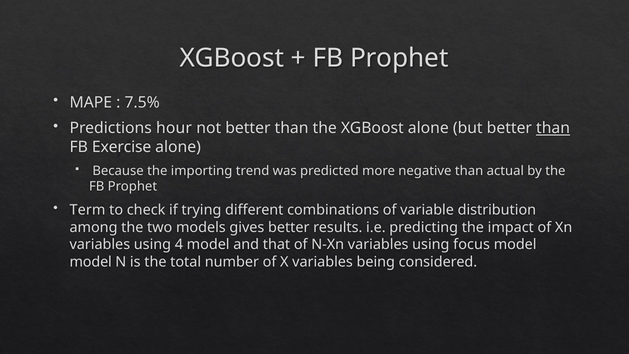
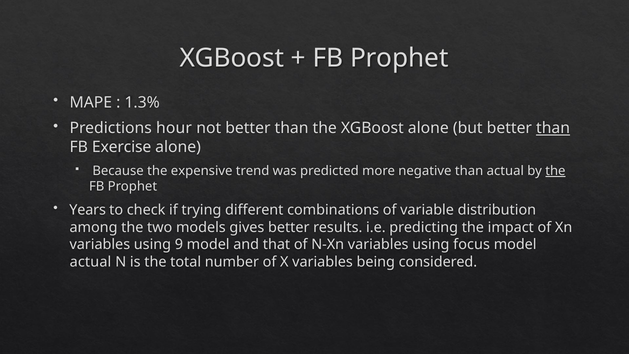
7.5%: 7.5% -> 1.3%
importing: importing -> expensive
the at (555, 171) underline: none -> present
Term: Term -> Years
4: 4 -> 9
model at (91, 262): model -> actual
